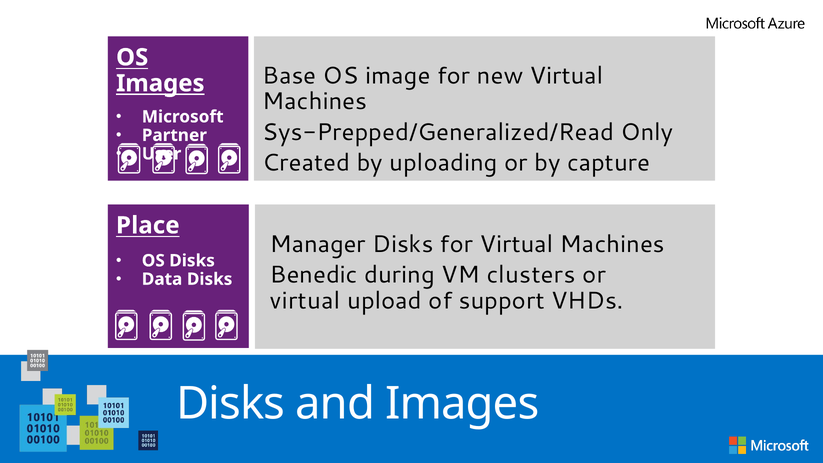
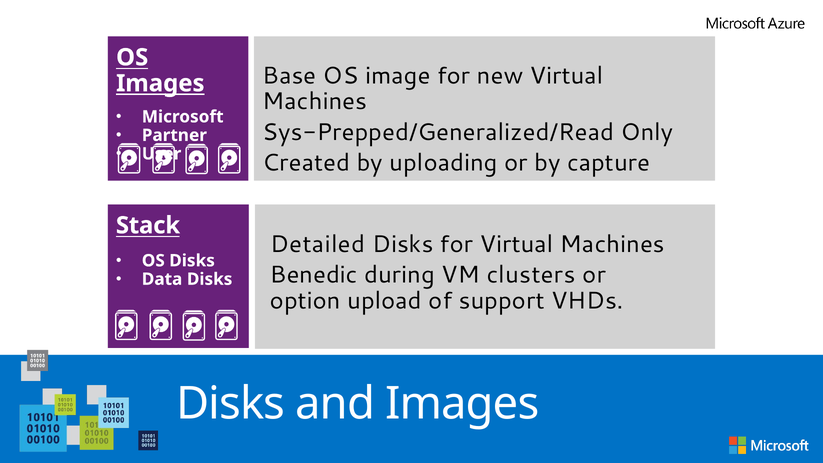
Place: Place -> Stack
Manager: Manager -> Detailed
virtual at (305, 301): virtual -> option
